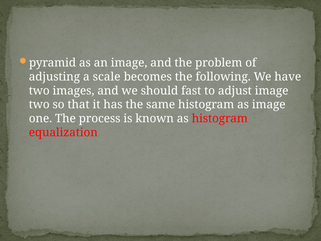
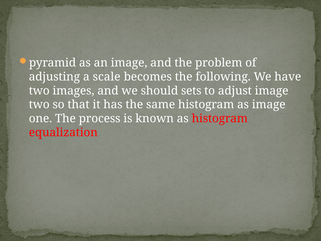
fast: fast -> sets
